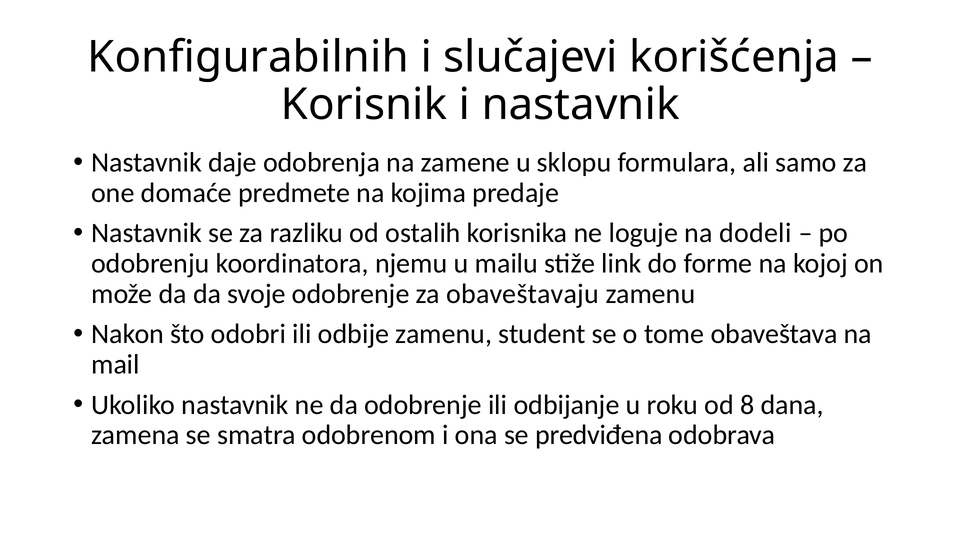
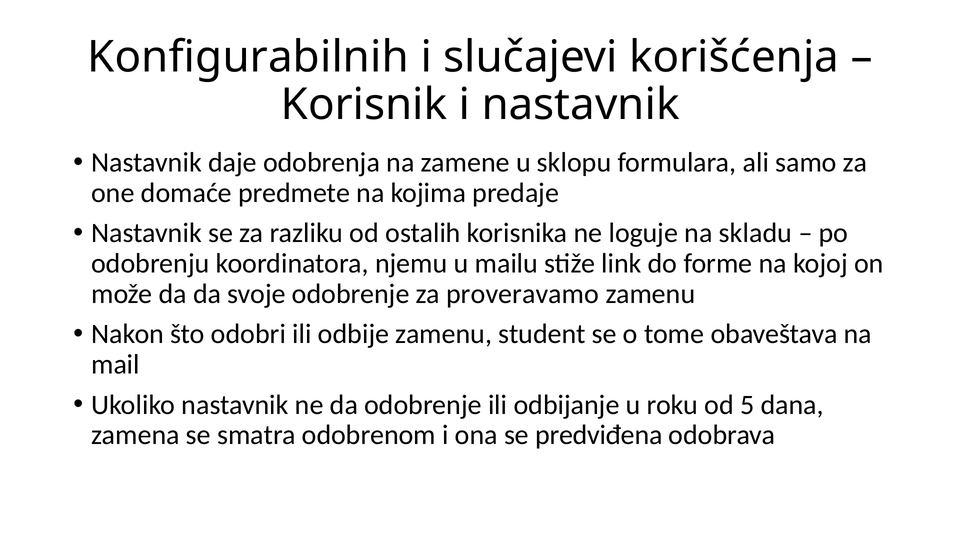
dodeli: dodeli -> skladu
obaveštavaju: obaveštavaju -> proveravamo
8: 8 -> 5
